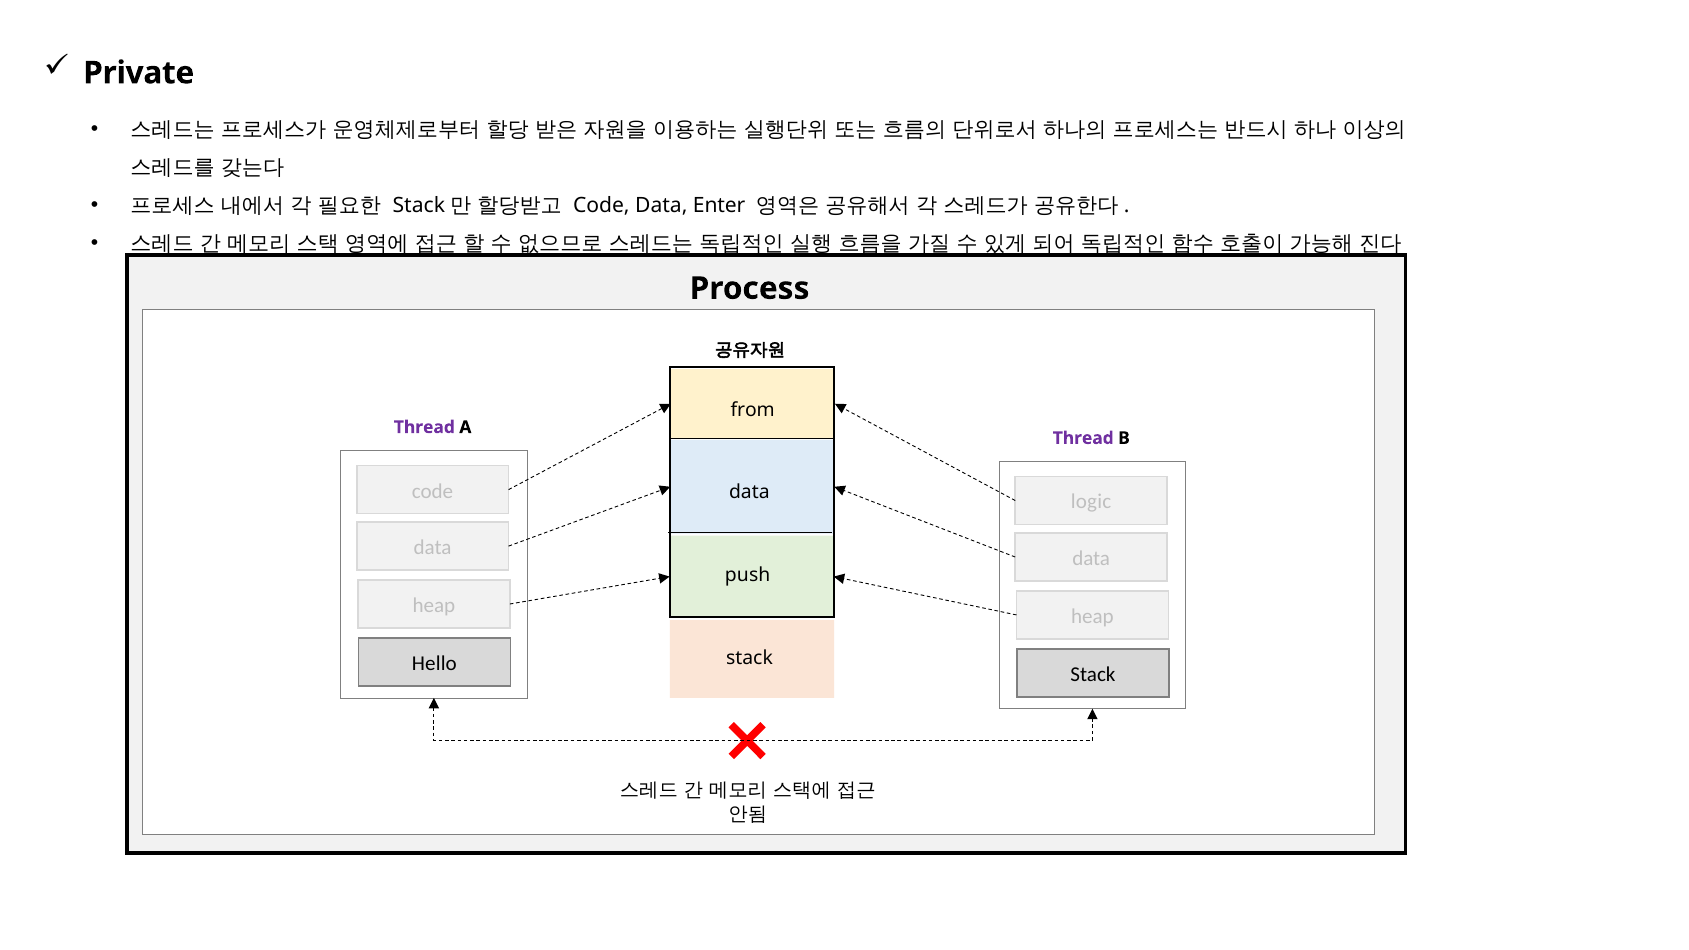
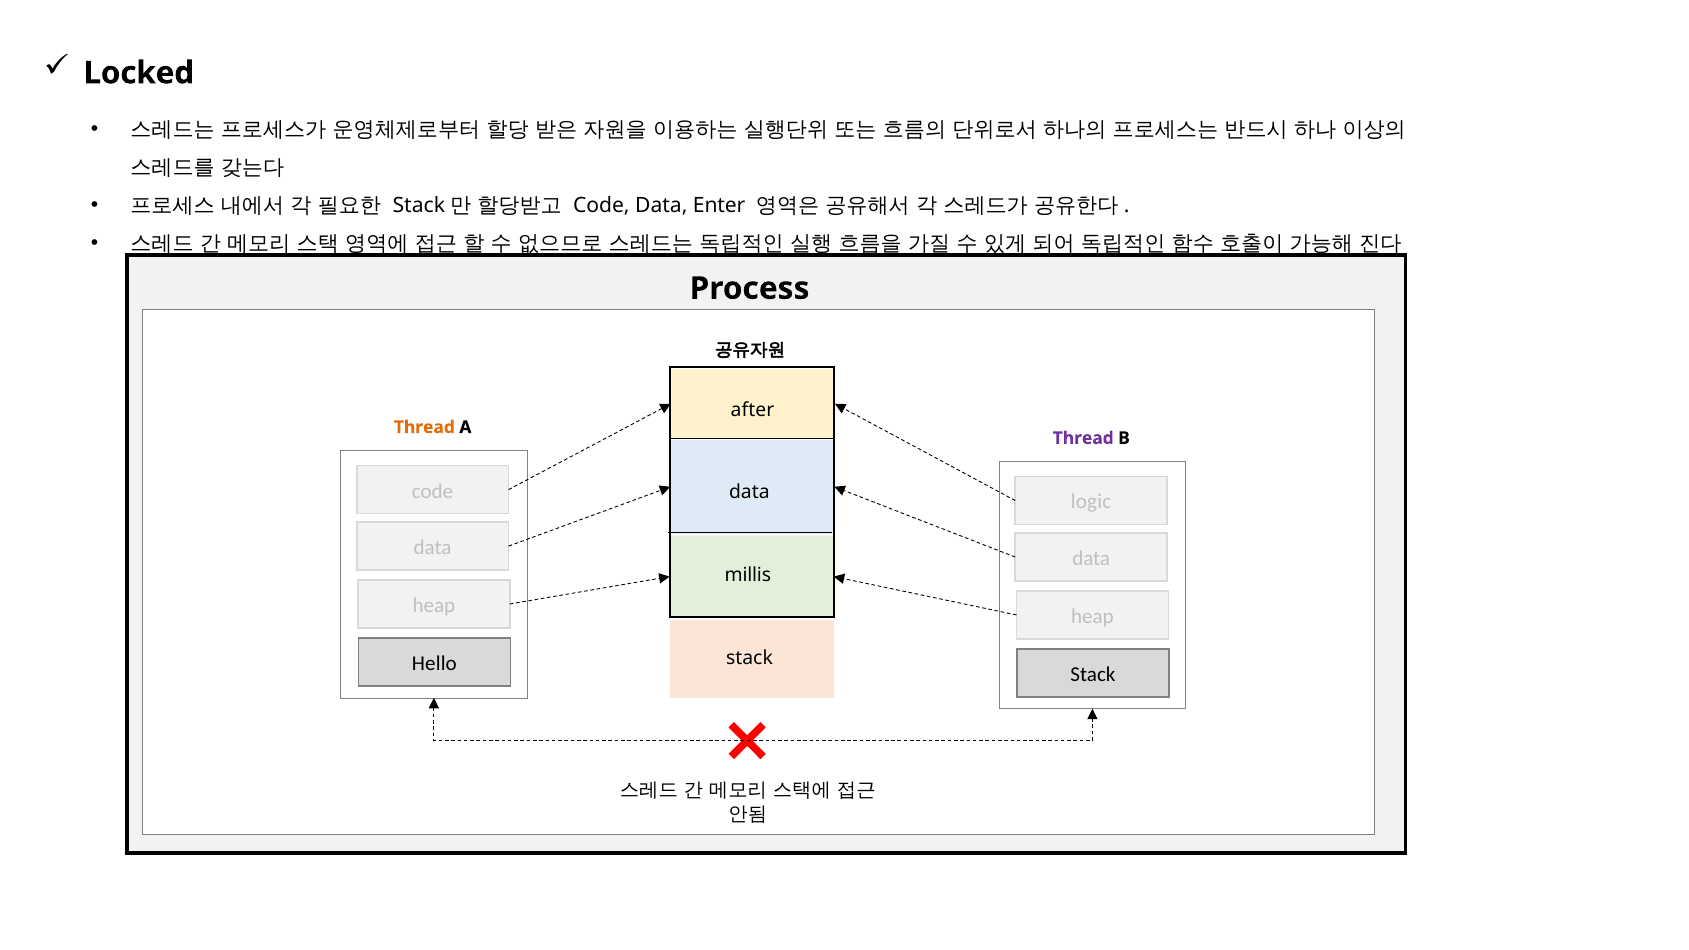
Private: Private -> Locked
from: from -> after
Thread at (424, 427) colour: purple -> orange
push: push -> millis
